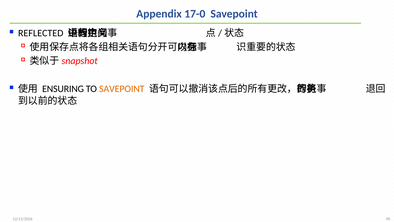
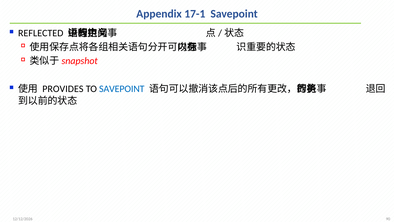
17-0: 17-0 -> 17-1
ENSURING: ENSURING -> PROVIDES
SAVEPOINT at (122, 89) colour: orange -> blue
